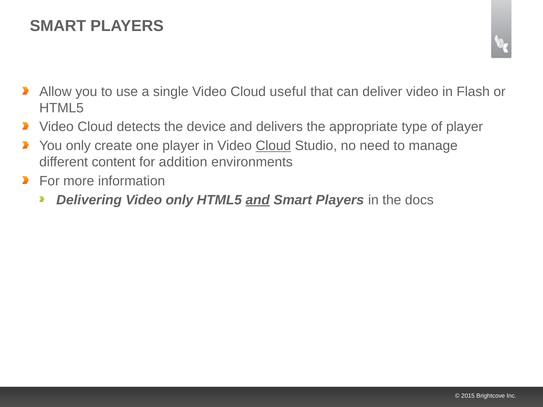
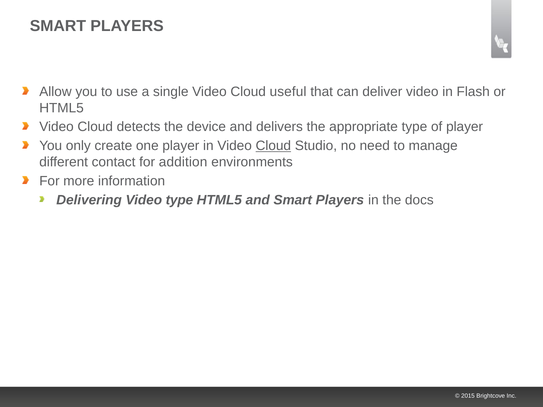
content: content -> contact
Video only: only -> type
and at (258, 200) underline: present -> none
